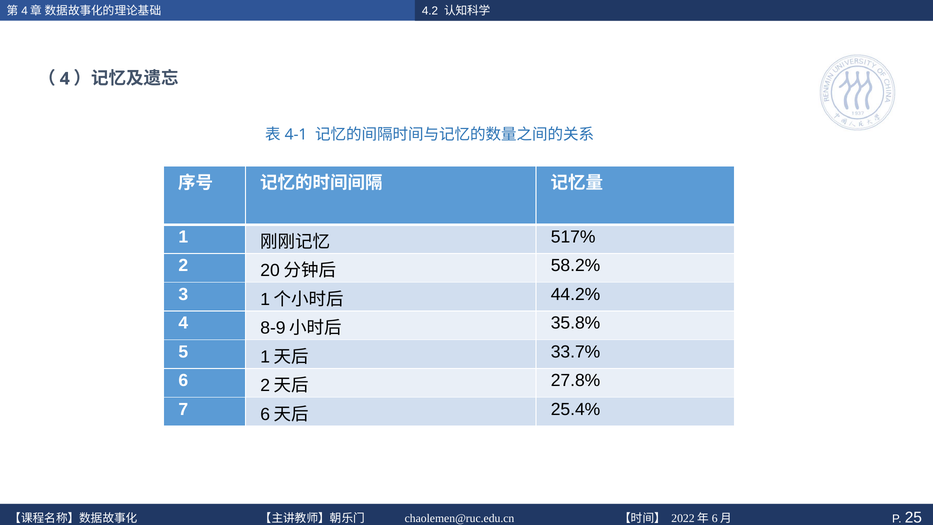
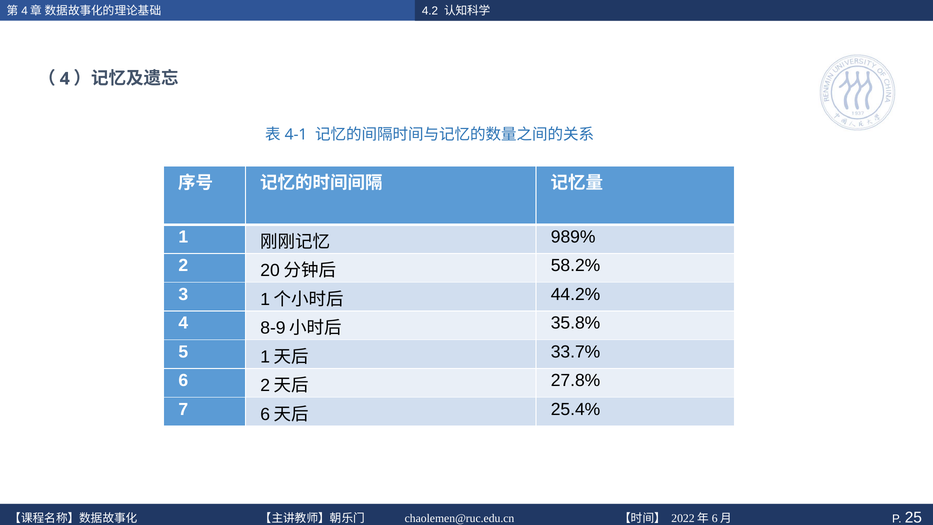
517%: 517% -> 989%
